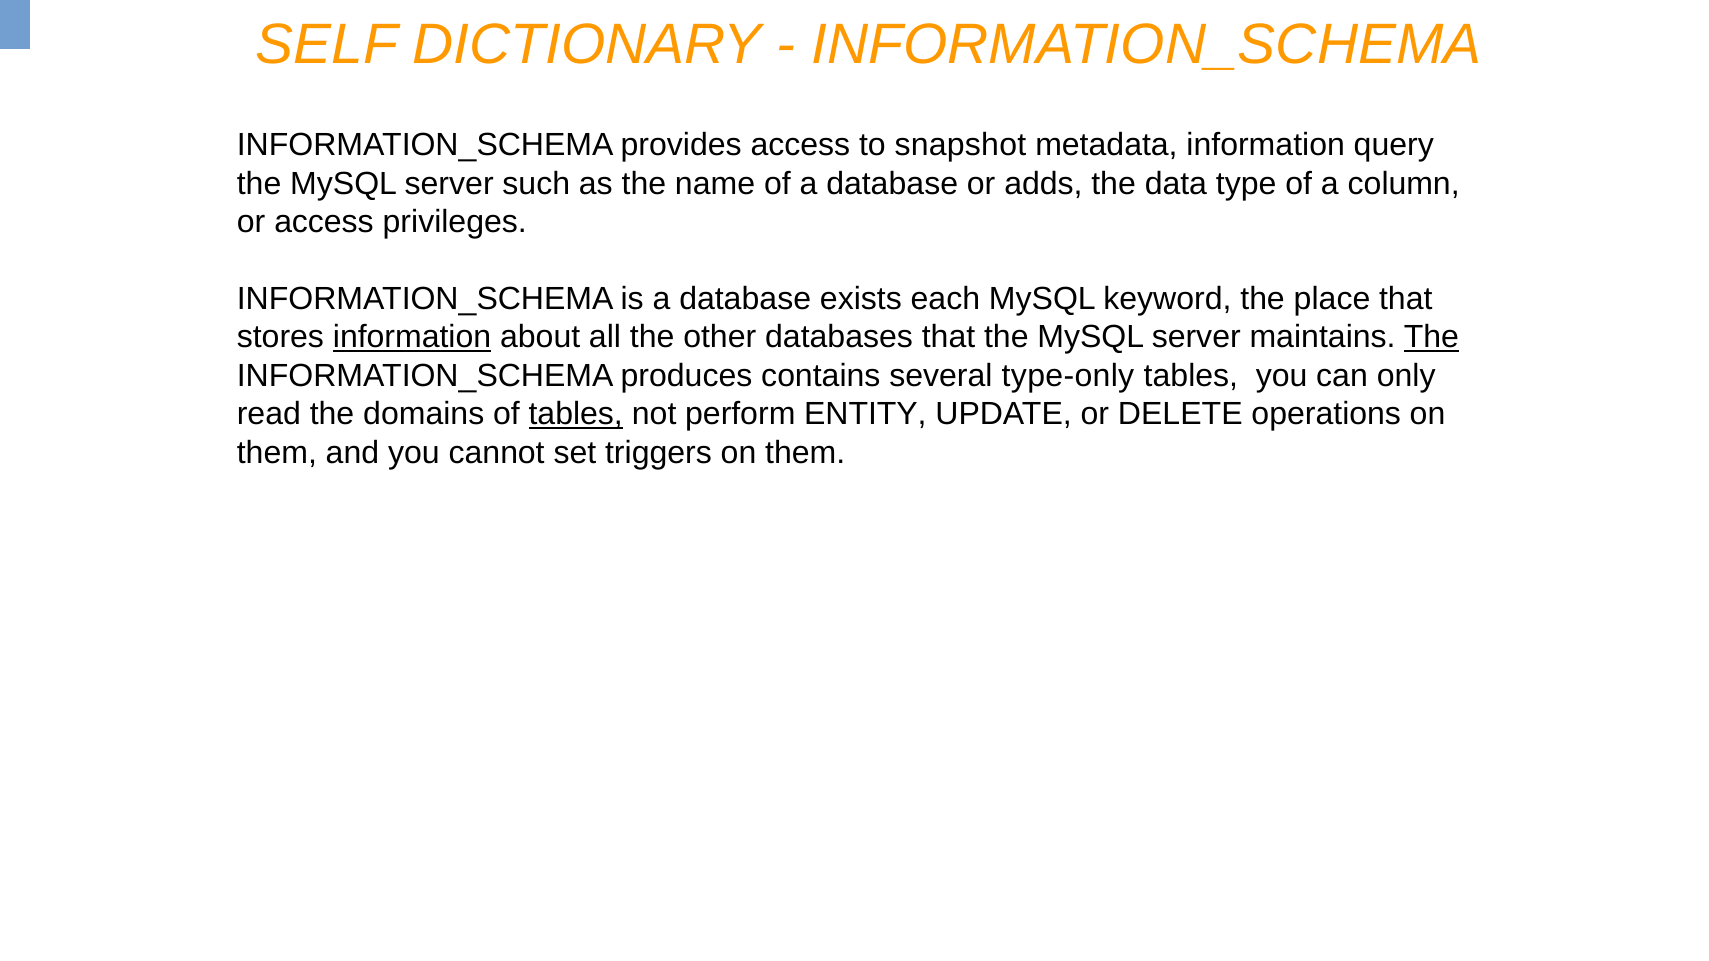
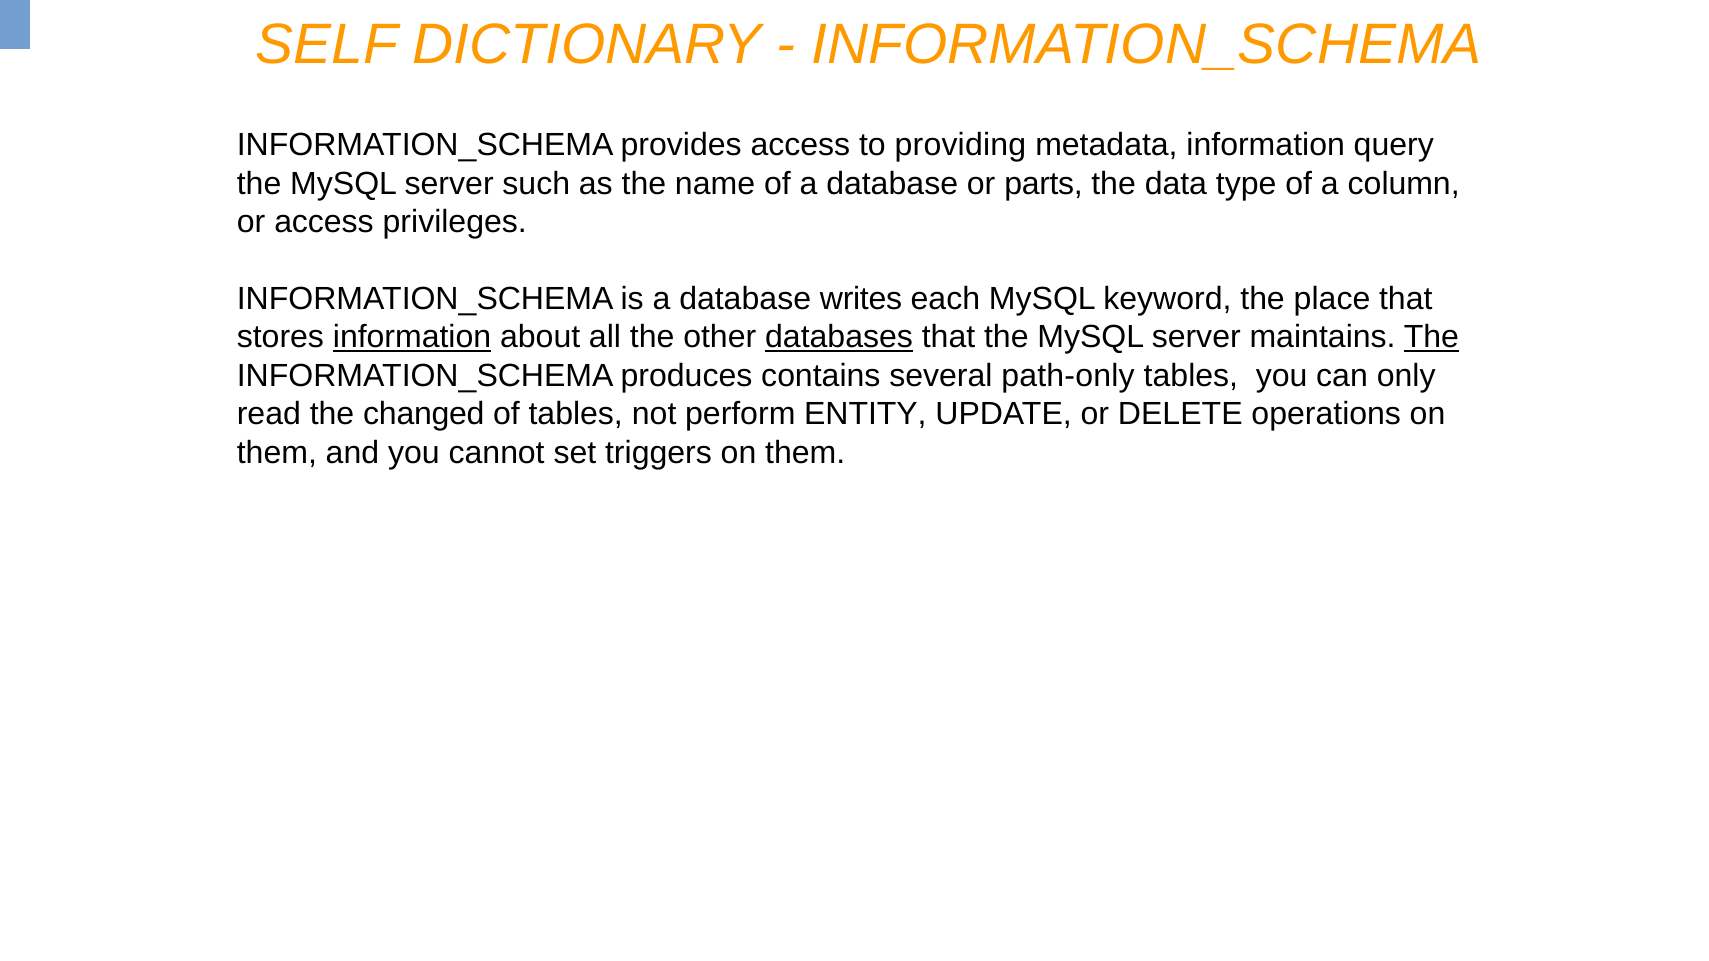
snapshot: snapshot -> providing
adds: adds -> parts
exists: exists -> writes
databases underline: none -> present
type-only: type-only -> path-only
domains: domains -> changed
tables at (576, 414) underline: present -> none
